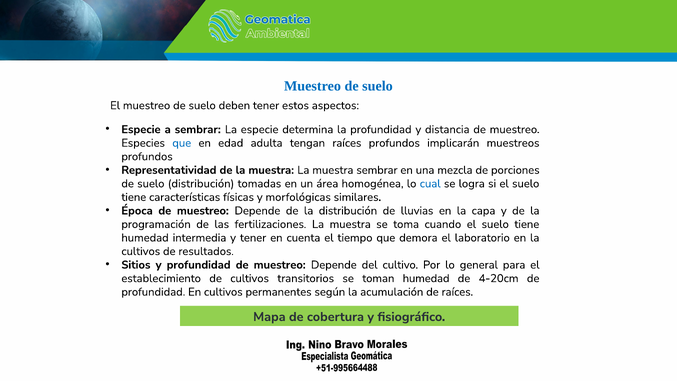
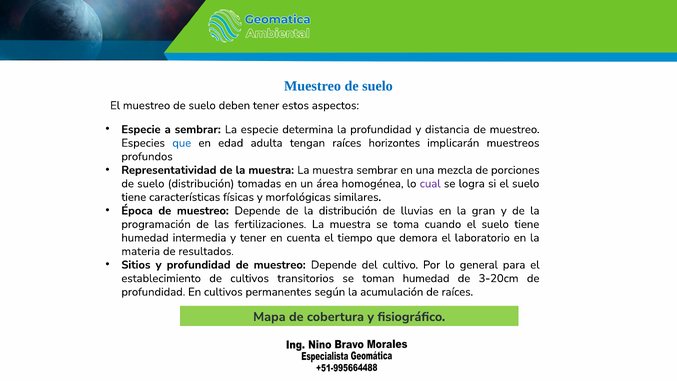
raíces profundos: profundos -> horizontes
cual colour: blue -> purple
capa: capa -> gran
cultivos at (141, 251): cultivos -> materia
4-20cm: 4-20cm -> 3-20cm
